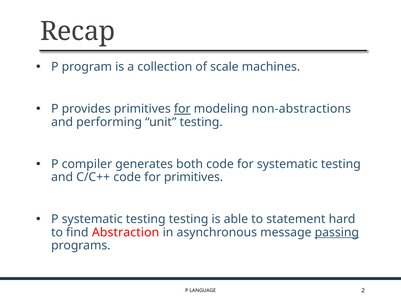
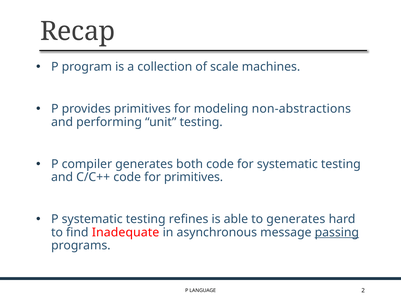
for at (182, 109) underline: present -> none
testing testing: testing -> refines
to statement: statement -> generates
Abstraction: Abstraction -> Inadequate
